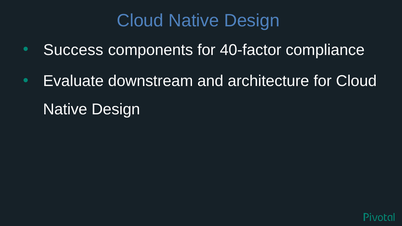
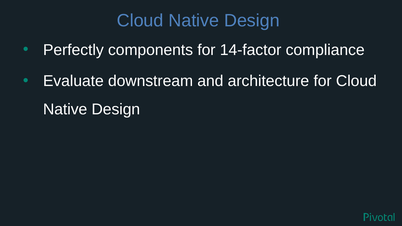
Success: Success -> Perfectly
40-factor: 40-factor -> 14-factor
